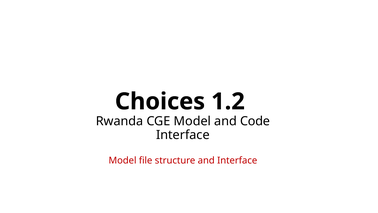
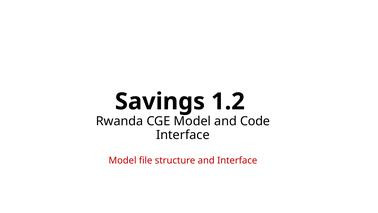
Choices: Choices -> Savings
